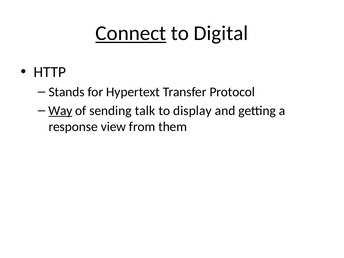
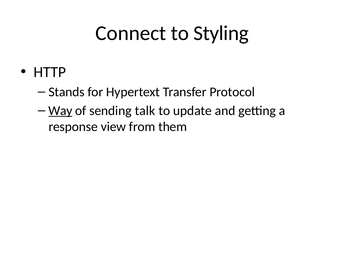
Connect underline: present -> none
Digital: Digital -> Styling
display: display -> update
